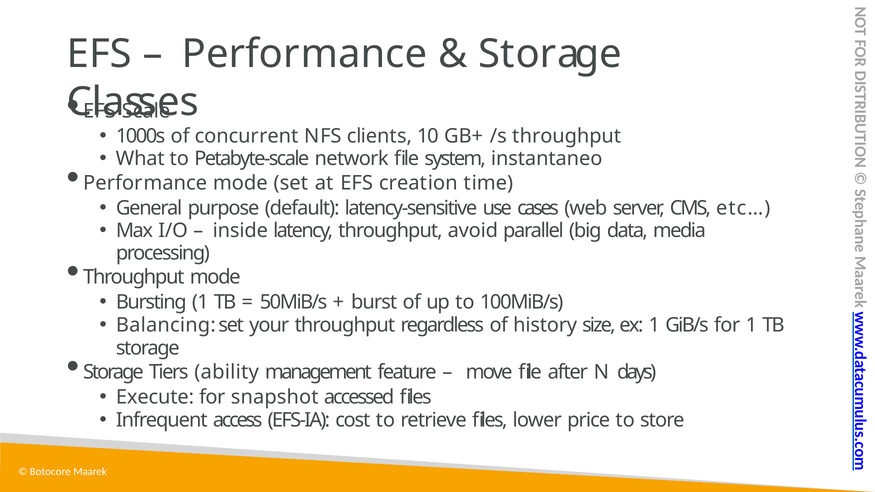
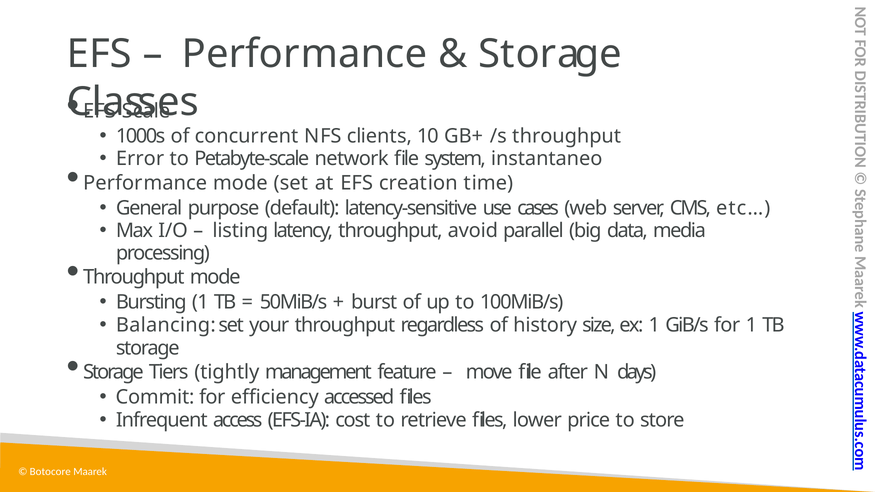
What: What -> Error
inside: inside -> listing
ability: ability -> tightly
Execute: Execute -> Commit
snapshot: snapshot -> efficiency
